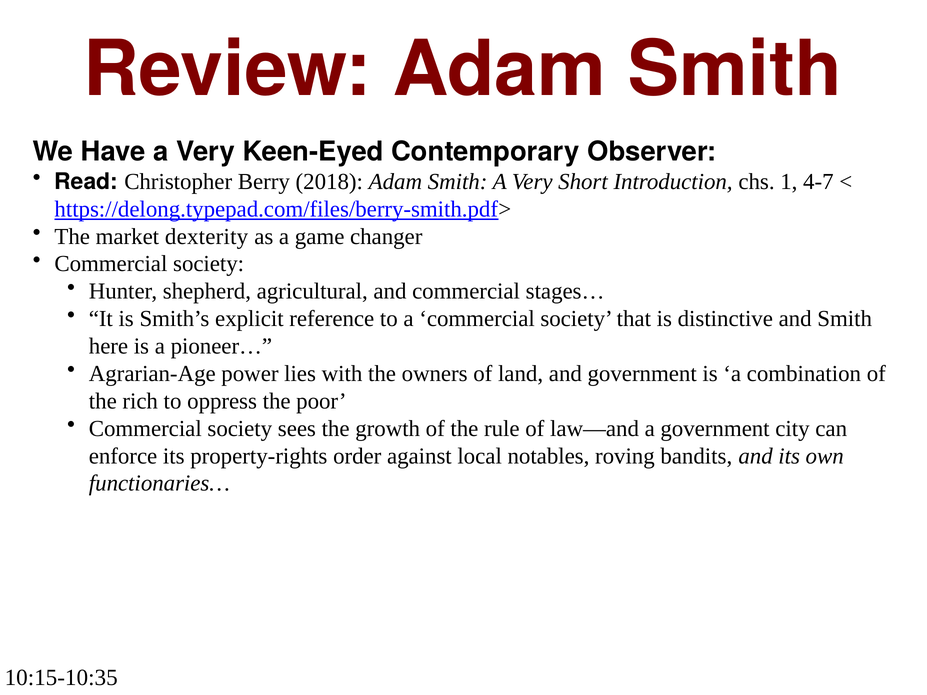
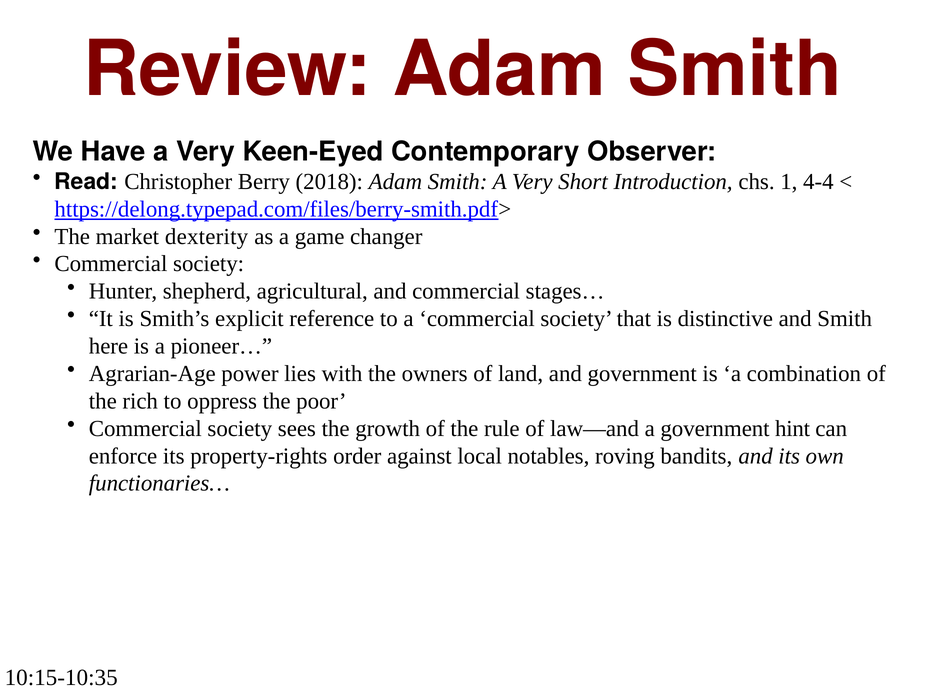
4-7: 4-7 -> 4-4
city: city -> hint
